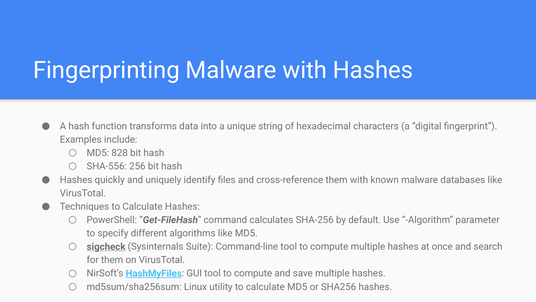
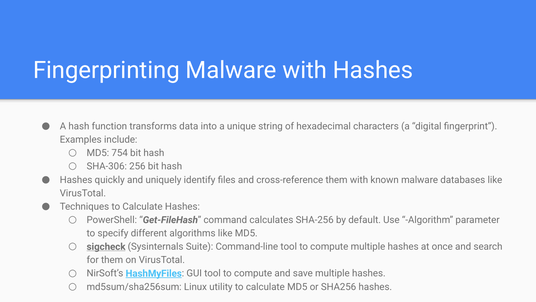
828: 828 -> 754
SHA-556: SHA-556 -> SHA-306
